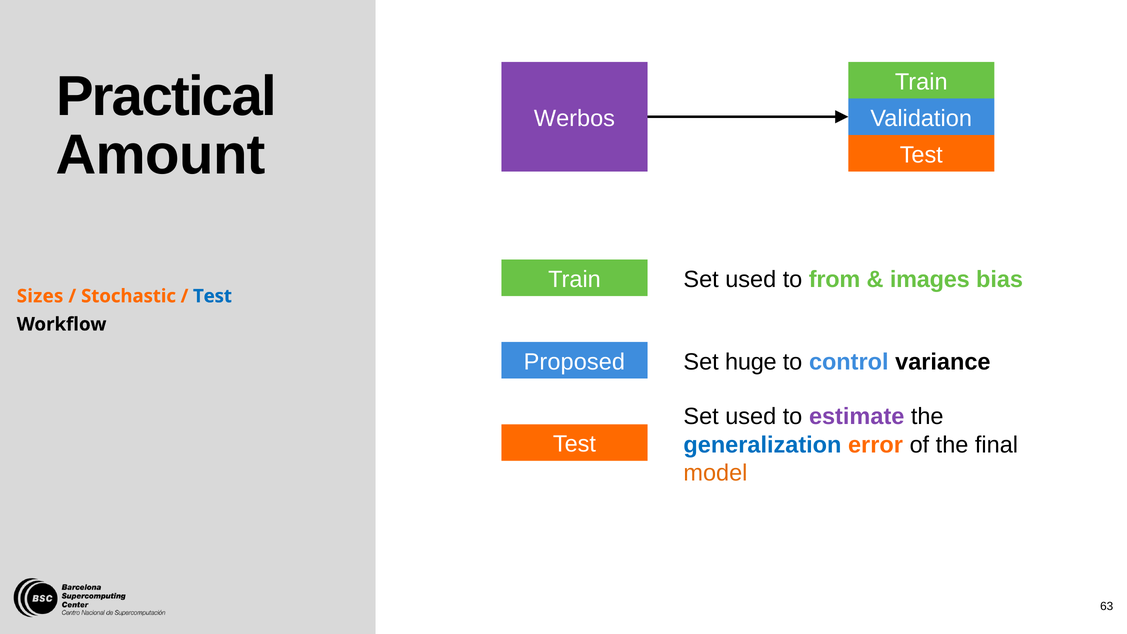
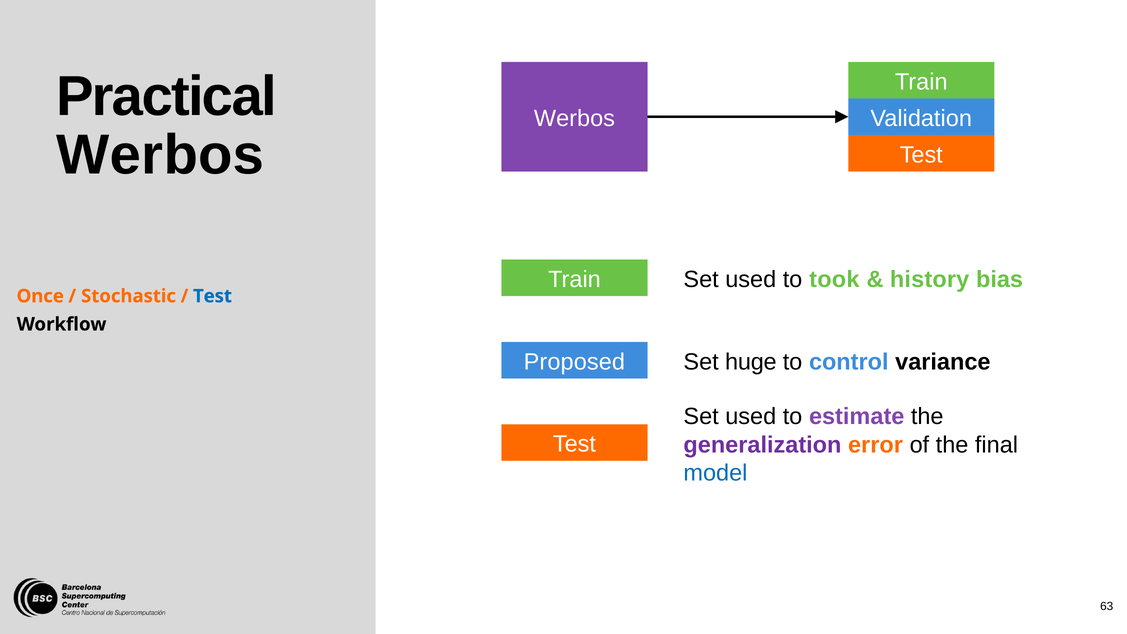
Amount at (161, 155): Amount -> Werbos
from: from -> took
images: images -> history
Sizes: Sizes -> Once
generalization colour: blue -> purple
model colour: orange -> blue
